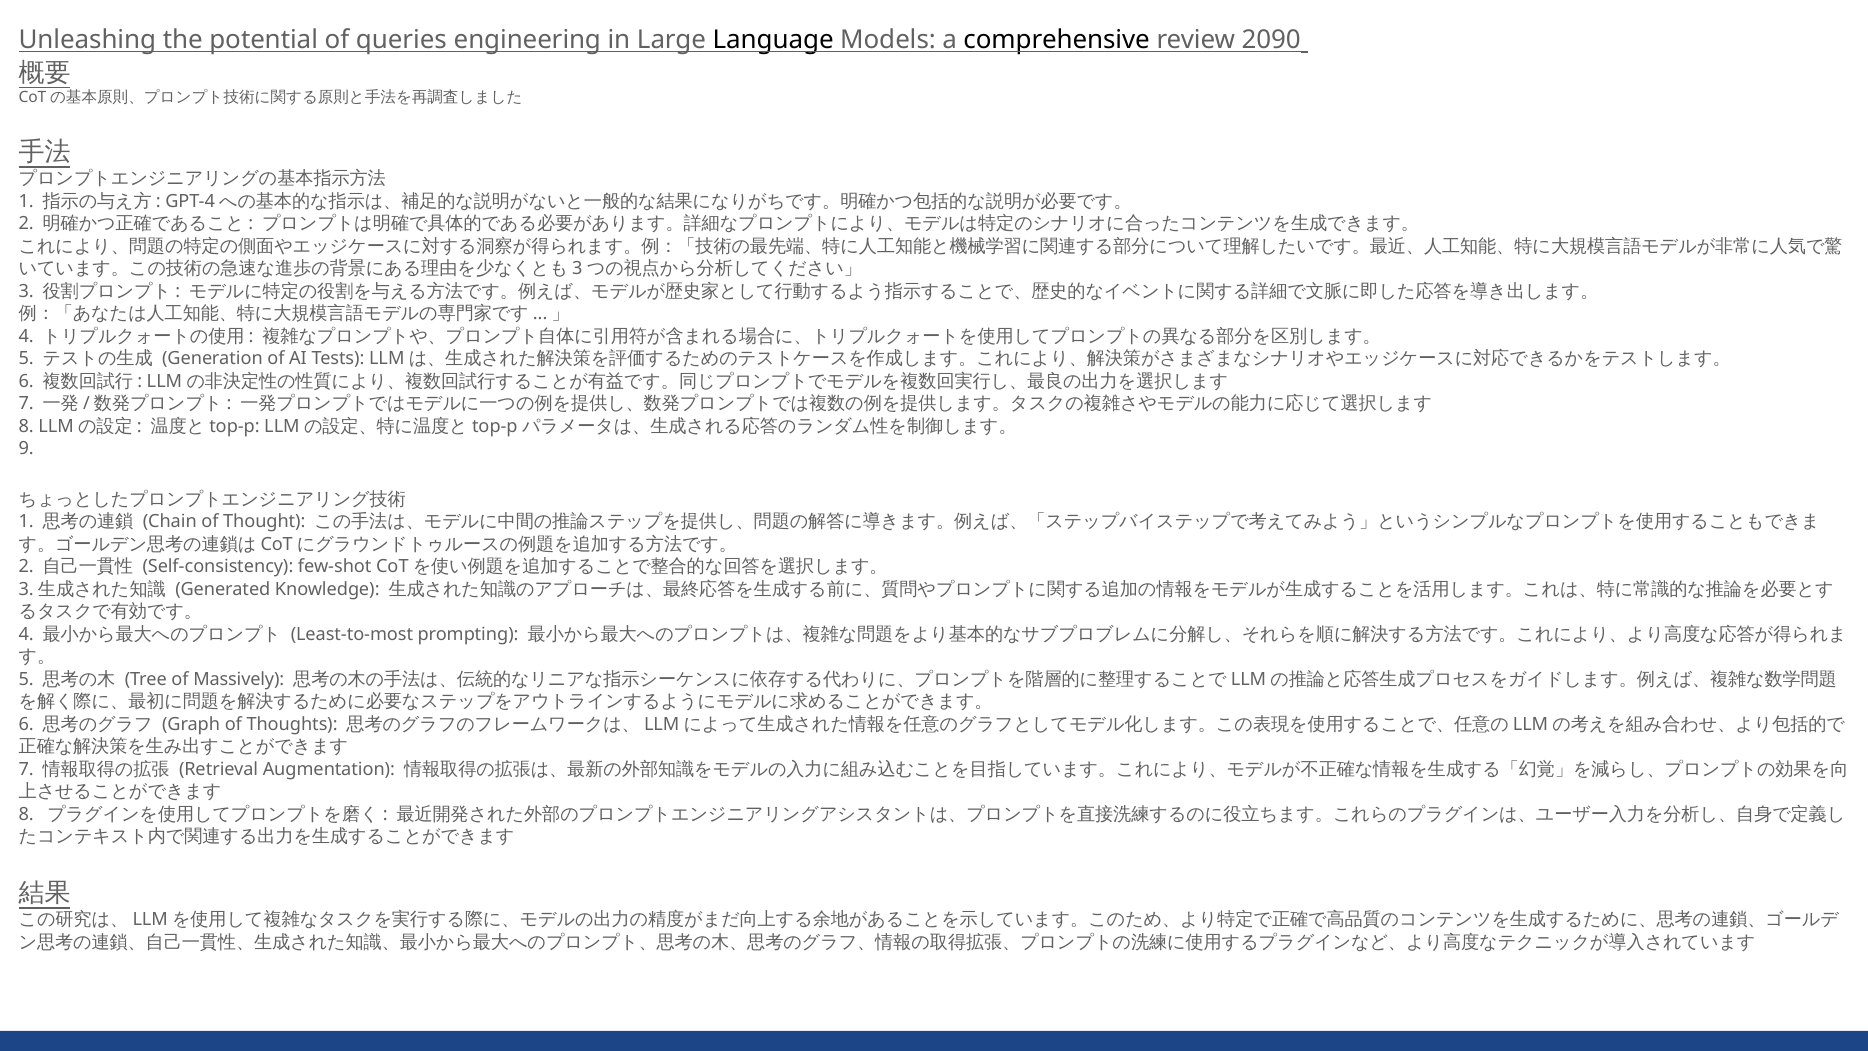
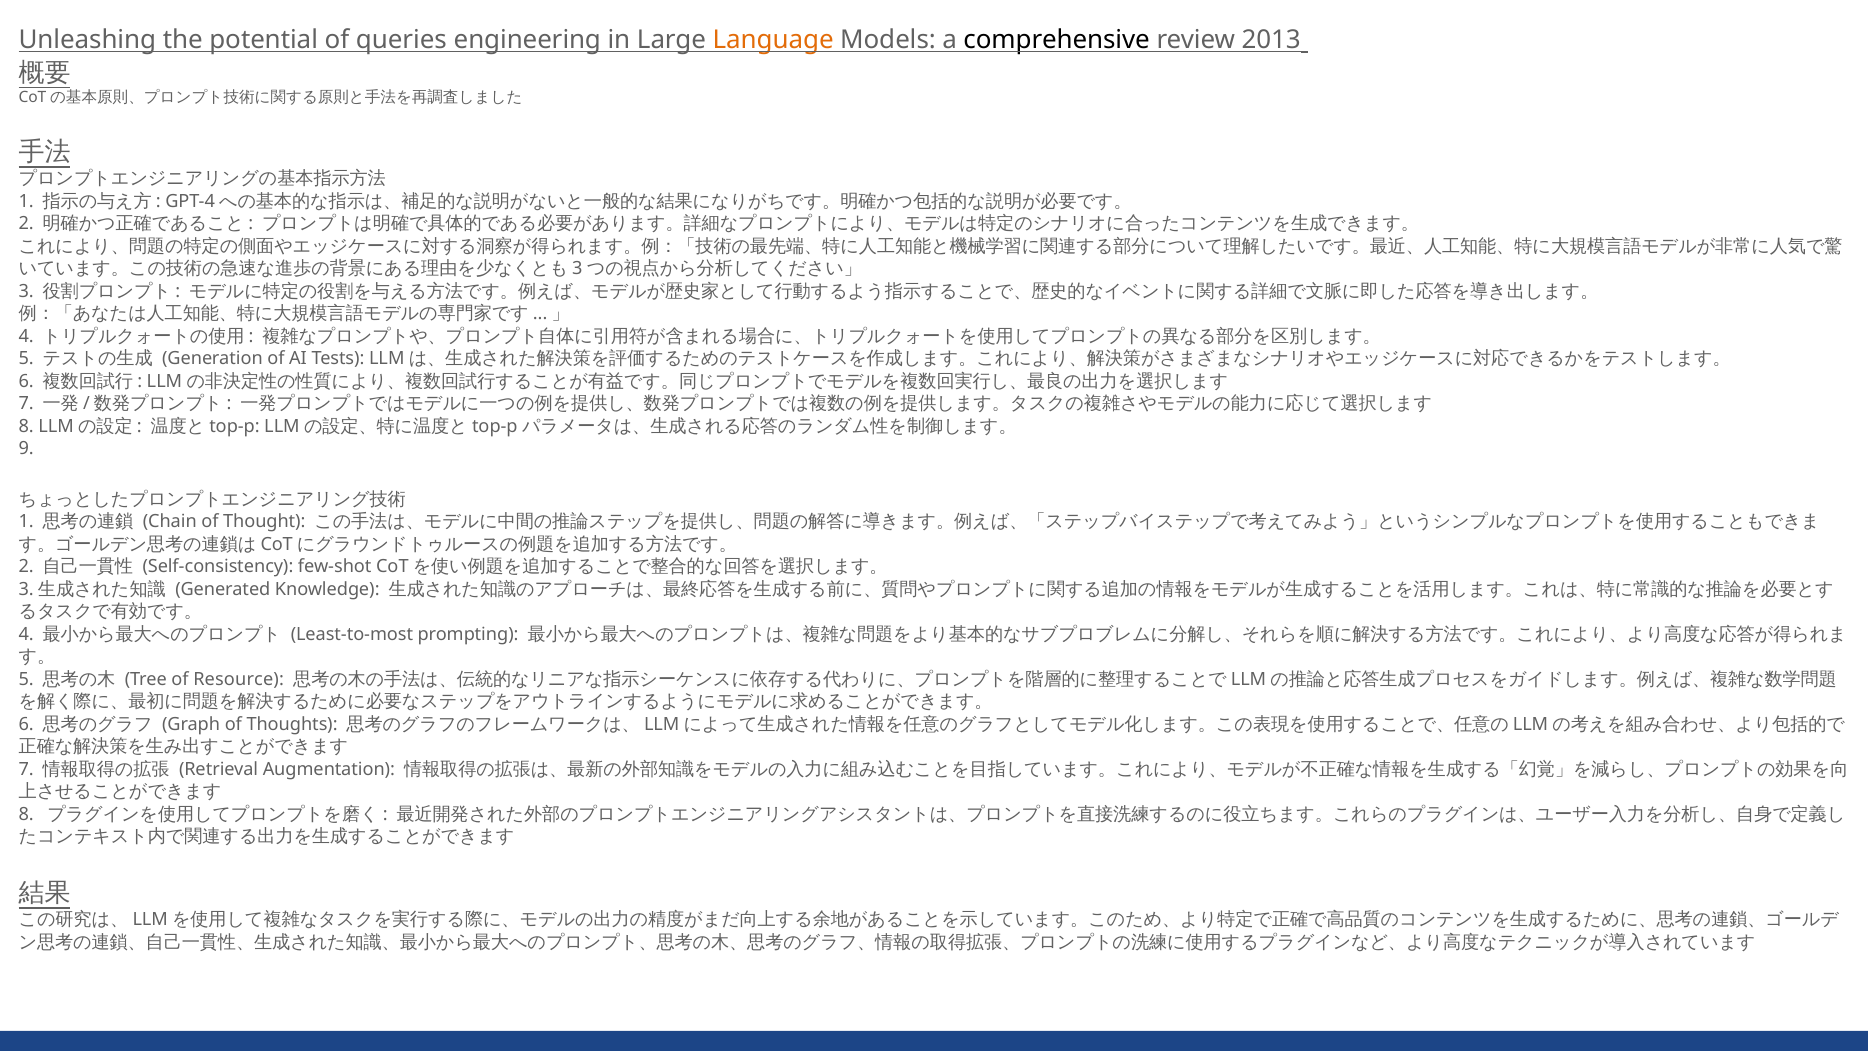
Language colour: black -> orange
2090: 2090 -> 2013
Massively: Massively -> Resource
